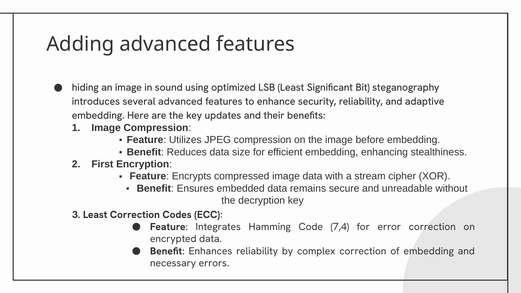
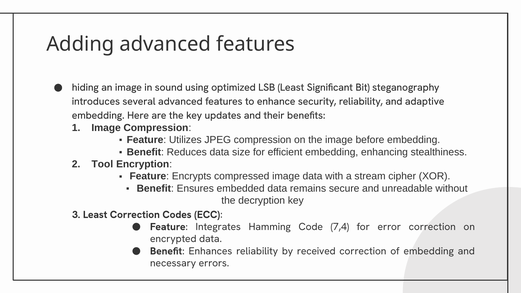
First: First -> Tool
complex: complex -> received
